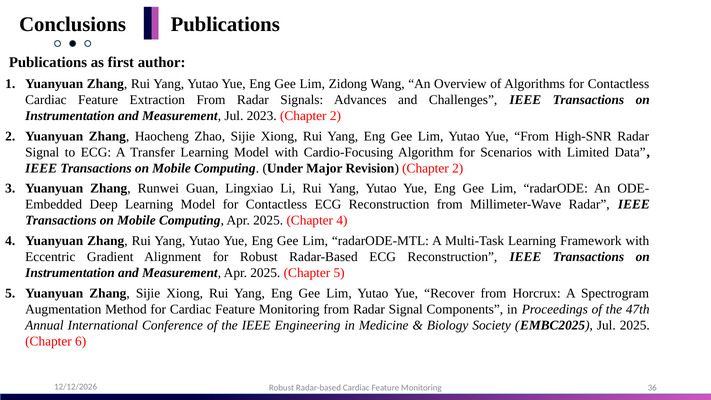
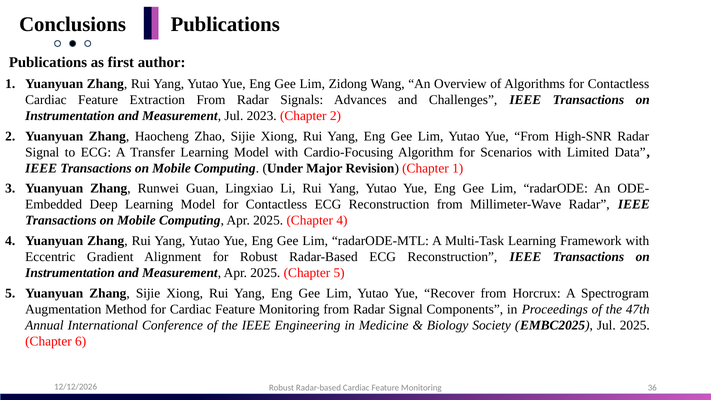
Revision Chapter 2: 2 -> 1
